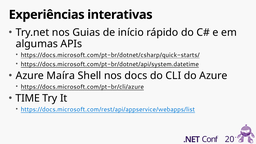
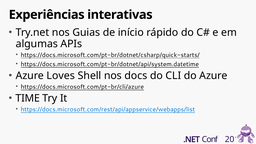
Maíra: Maíra -> Loves
